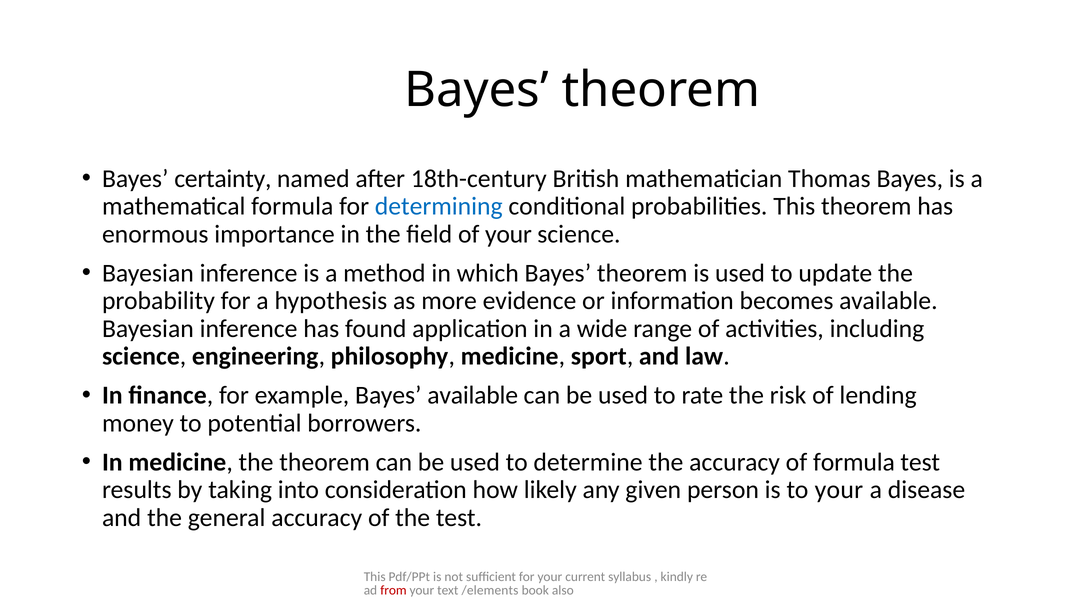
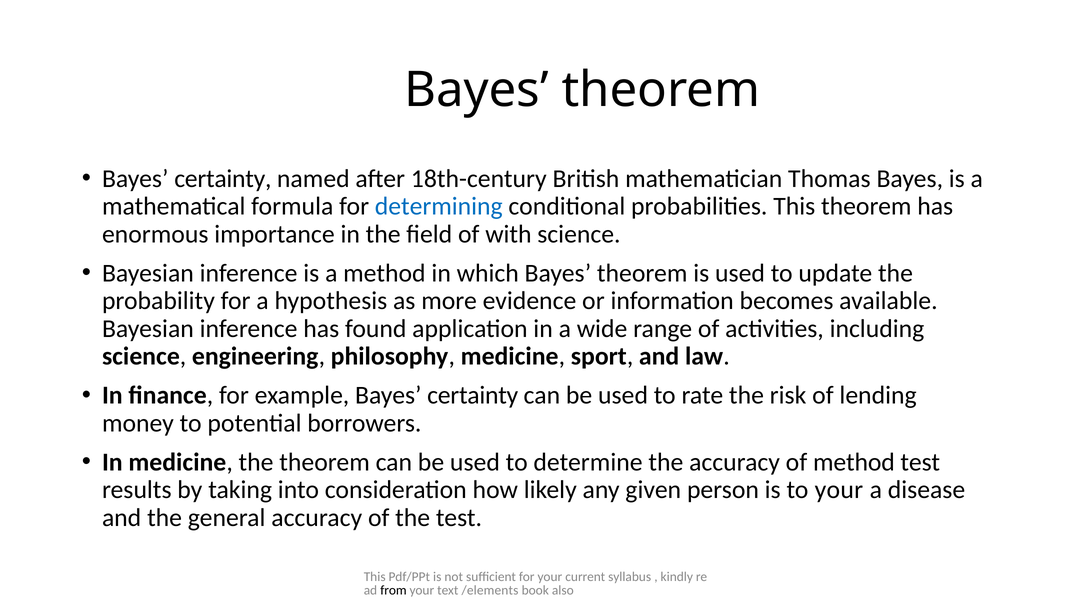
of your: your -> with
example Bayes available: available -> certainty
of formula: formula -> method
from colour: red -> black
